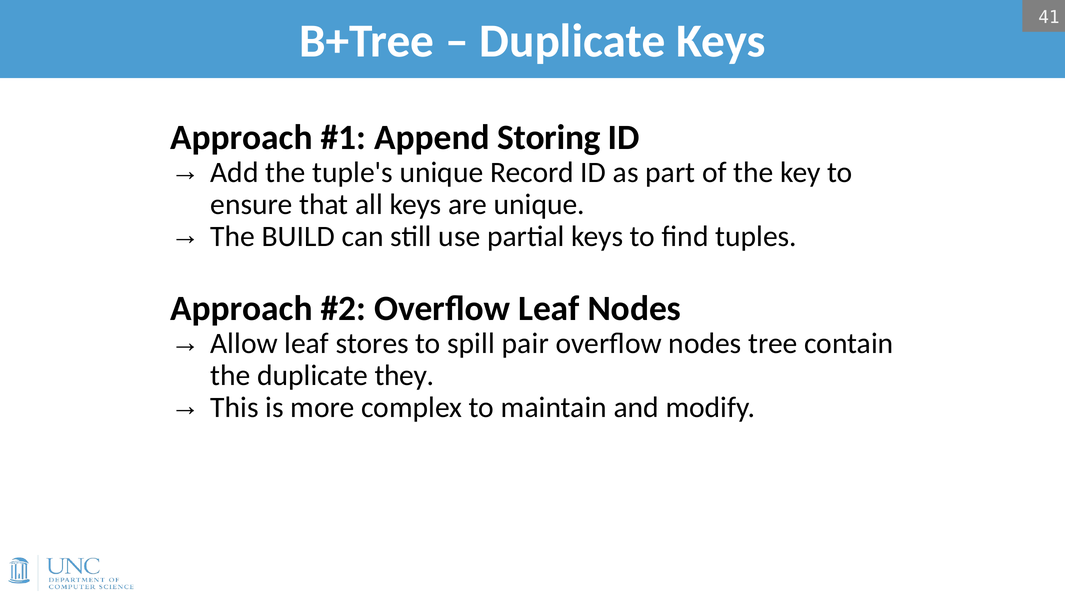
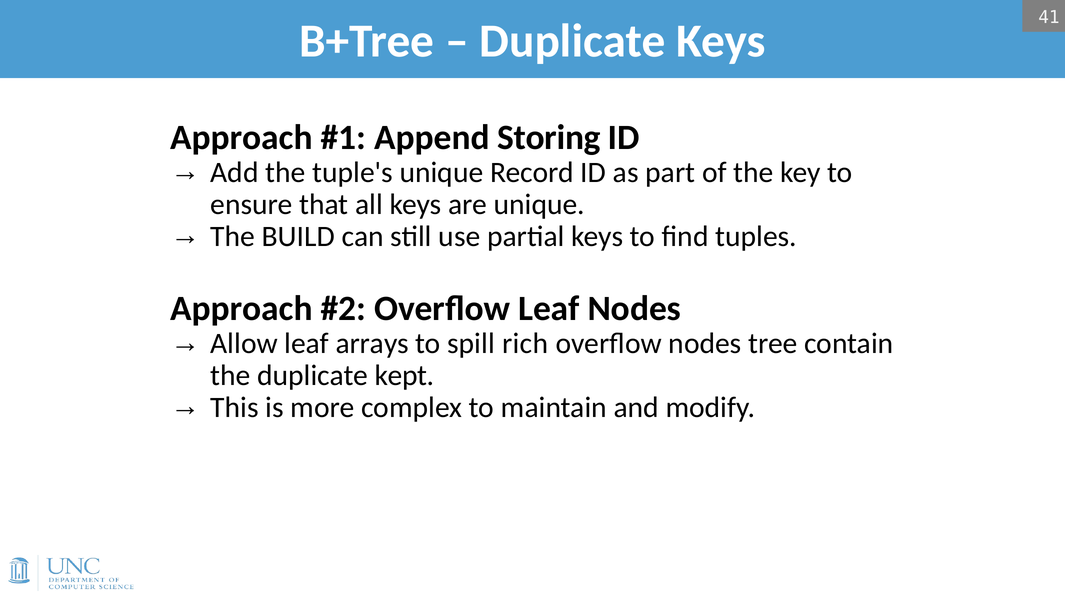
stores: stores -> arrays
pair: pair -> rich
they: they -> kept
